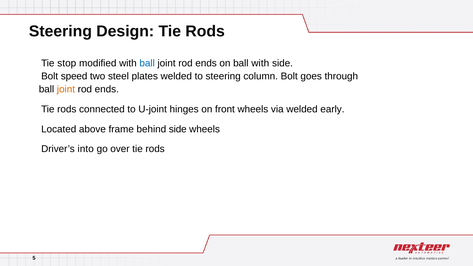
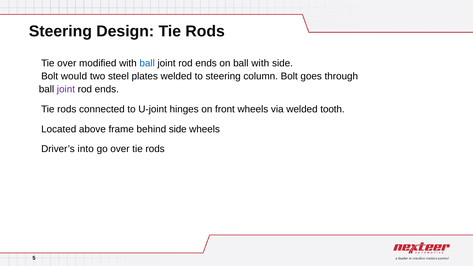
stop at (67, 63): stop -> over
speed: speed -> would
joint at (66, 89) colour: orange -> purple
early: early -> tooth
